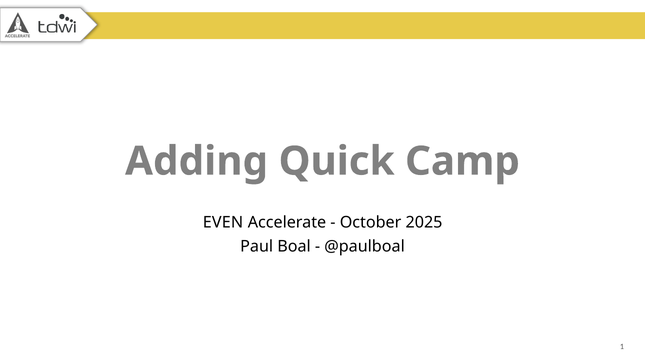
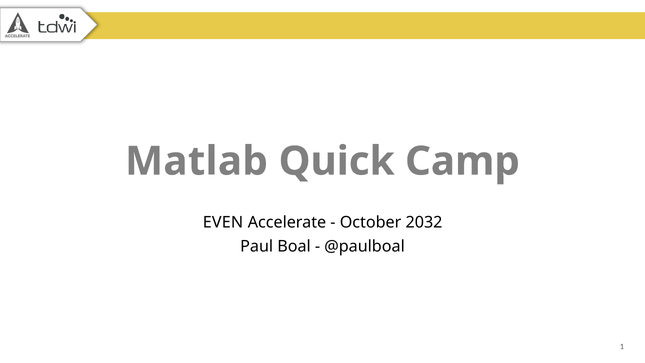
Adding: Adding -> Matlab
2025: 2025 -> 2032
